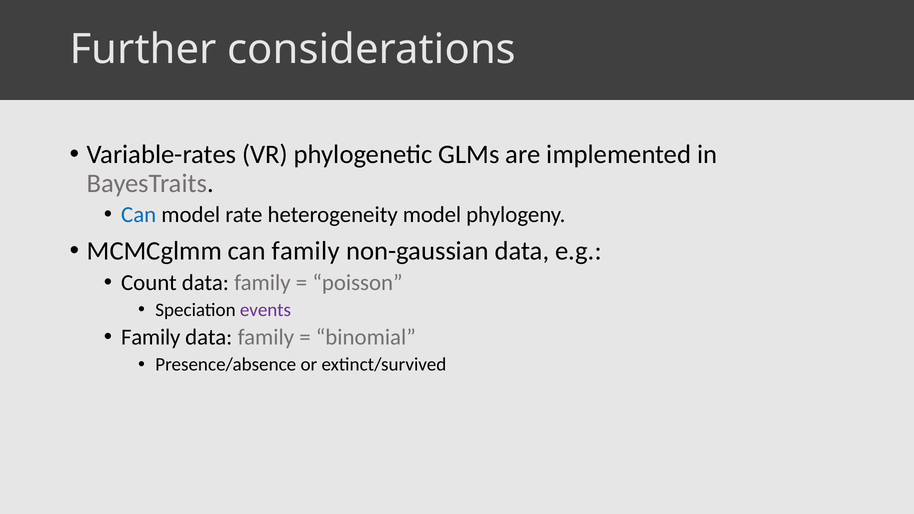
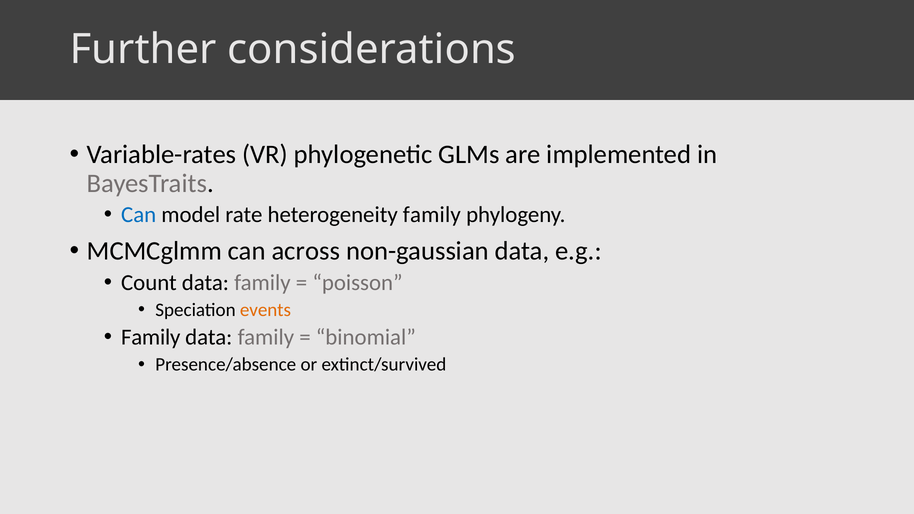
heterogeneity model: model -> family
can family: family -> across
events colour: purple -> orange
